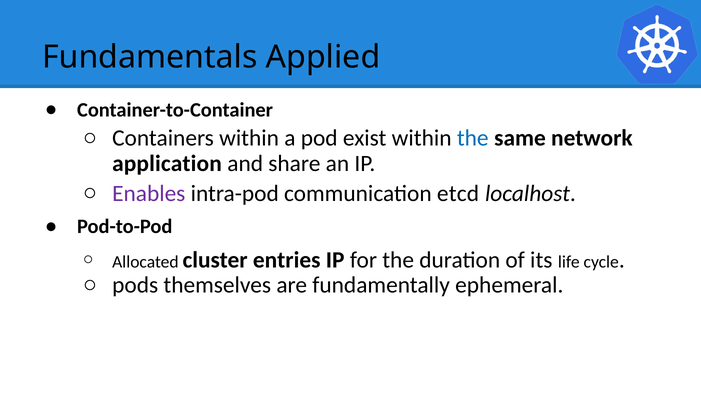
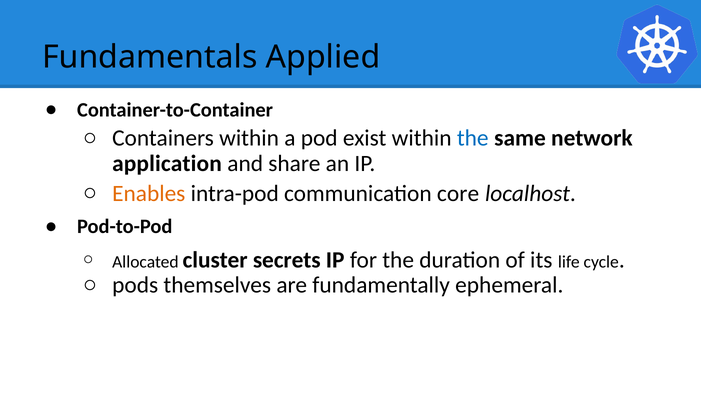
Enables colour: purple -> orange
etcd: etcd -> core
entries: entries -> secrets
